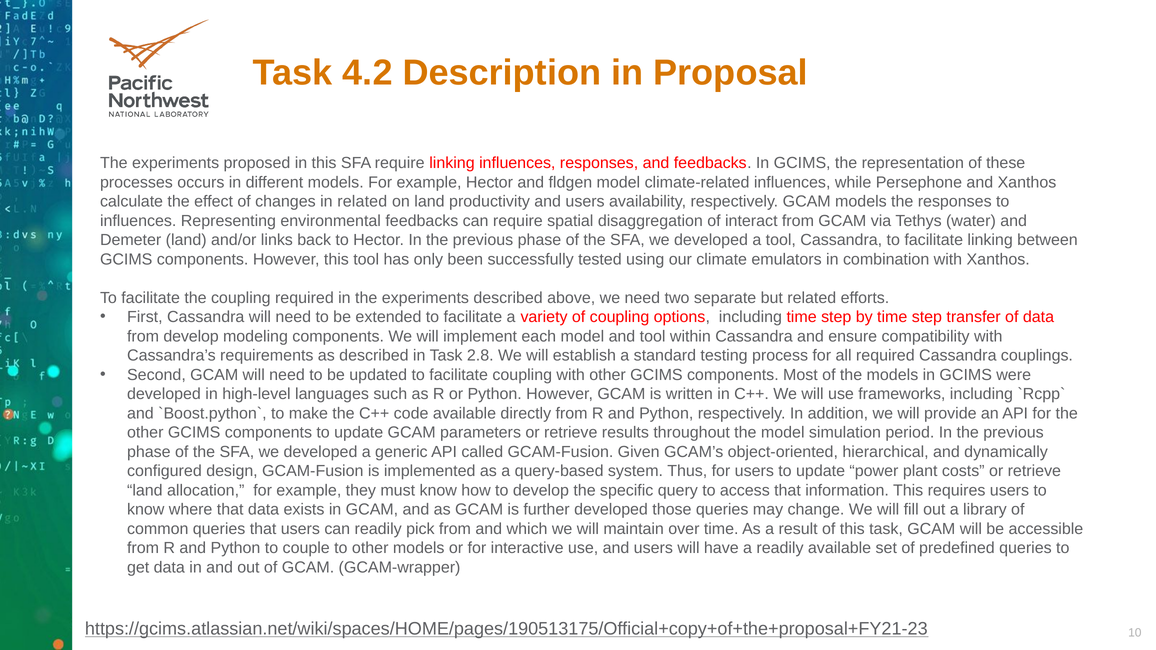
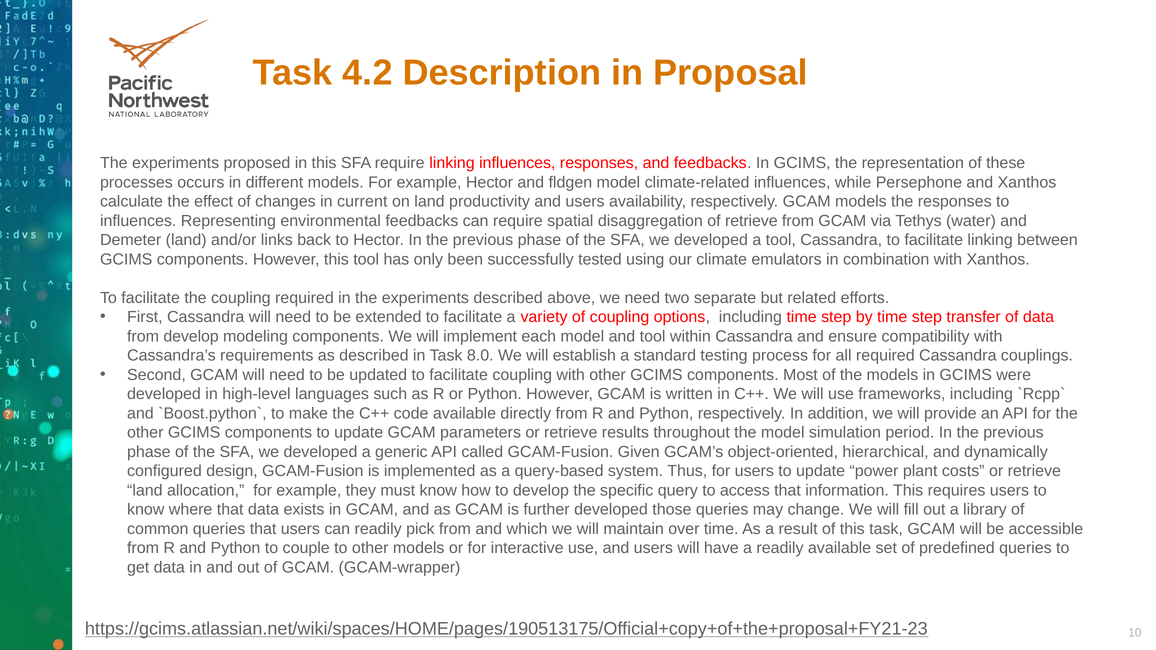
in related: related -> current
of interact: interact -> retrieve
2.8: 2.8 -> 8.0
